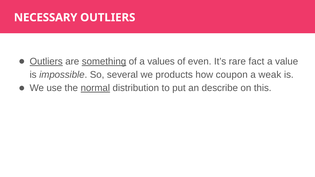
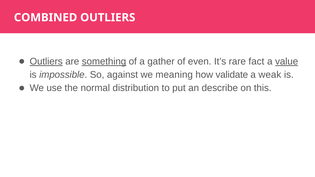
NECESSARY: NECESSARY -> COMBINED
values: values -> gather
value underline: none -> present
several: several -> against
products: products -> meaning
coupon: coupon -> validate
normal underline: present -> none
